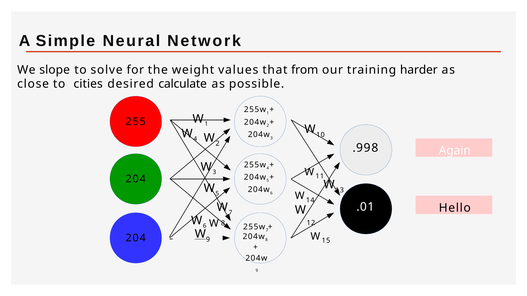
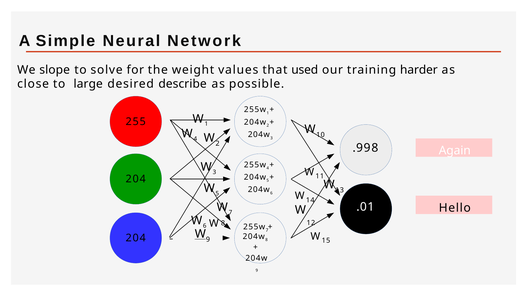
from: from -> used
cities: cities -> large
calculate: calculate -> describe
